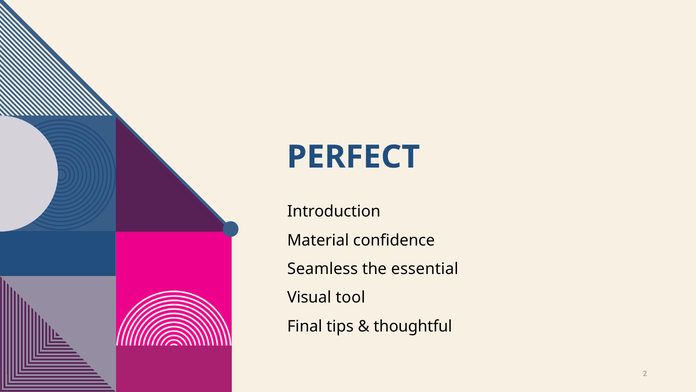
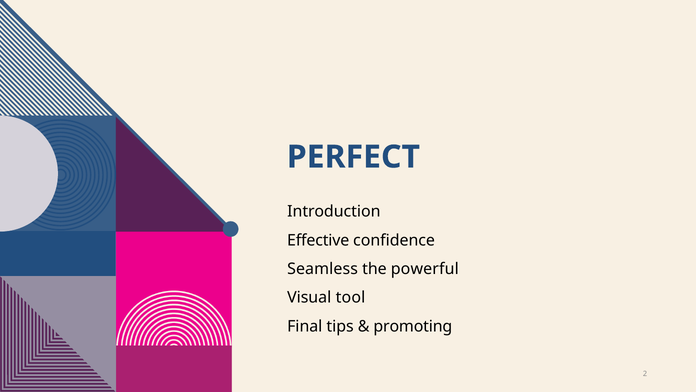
Material: Material -> Effective
essential: essential -> powerful
thoughtful: thoughtful -> promoting
